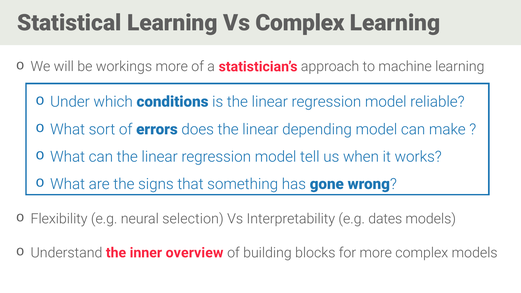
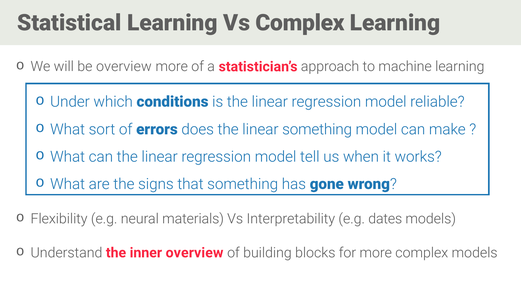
be workings: workings -> overview
linear depending: depending -> something
selection: selection -> materials
